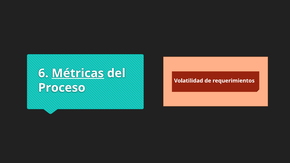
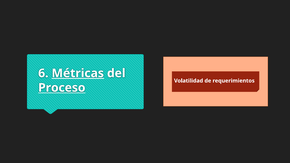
Proceso underline: none -> present
